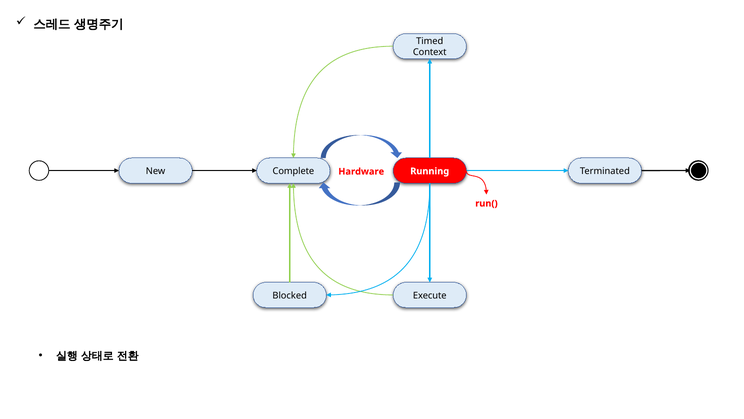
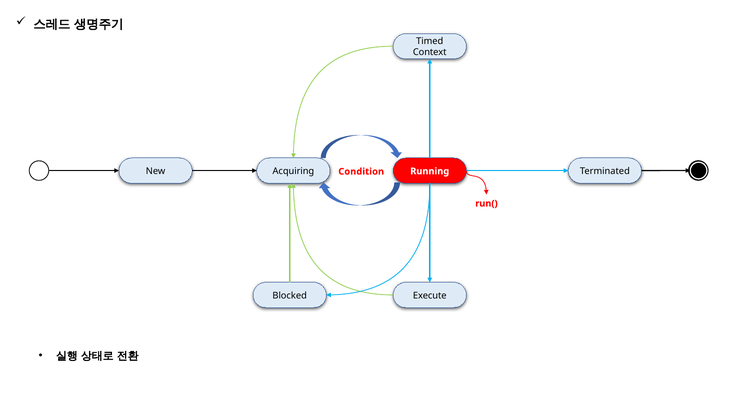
Complete: Complete -> Acquiring
Hardware: Hardware -> Condition
